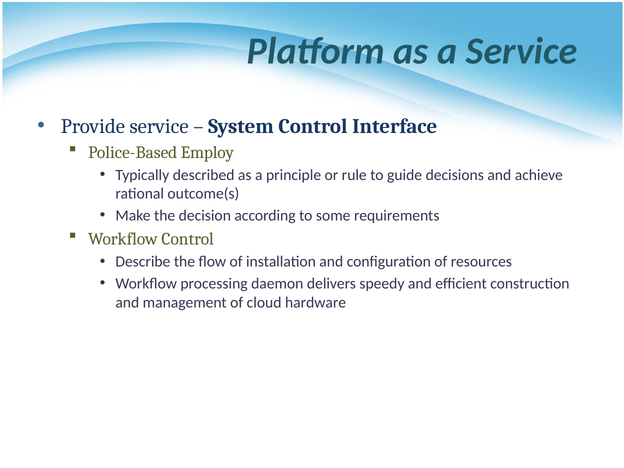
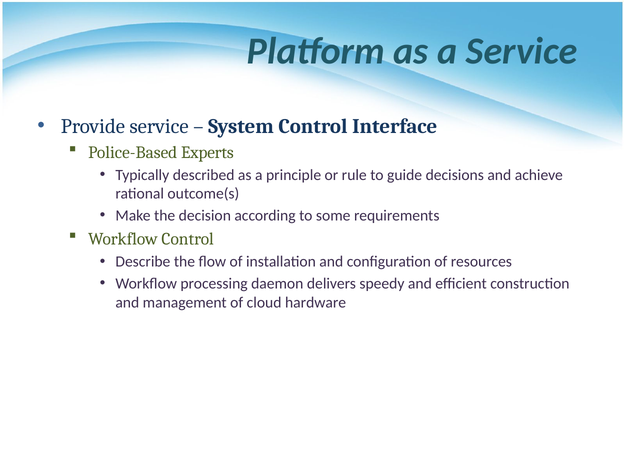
Employ: Employ -> Experts
